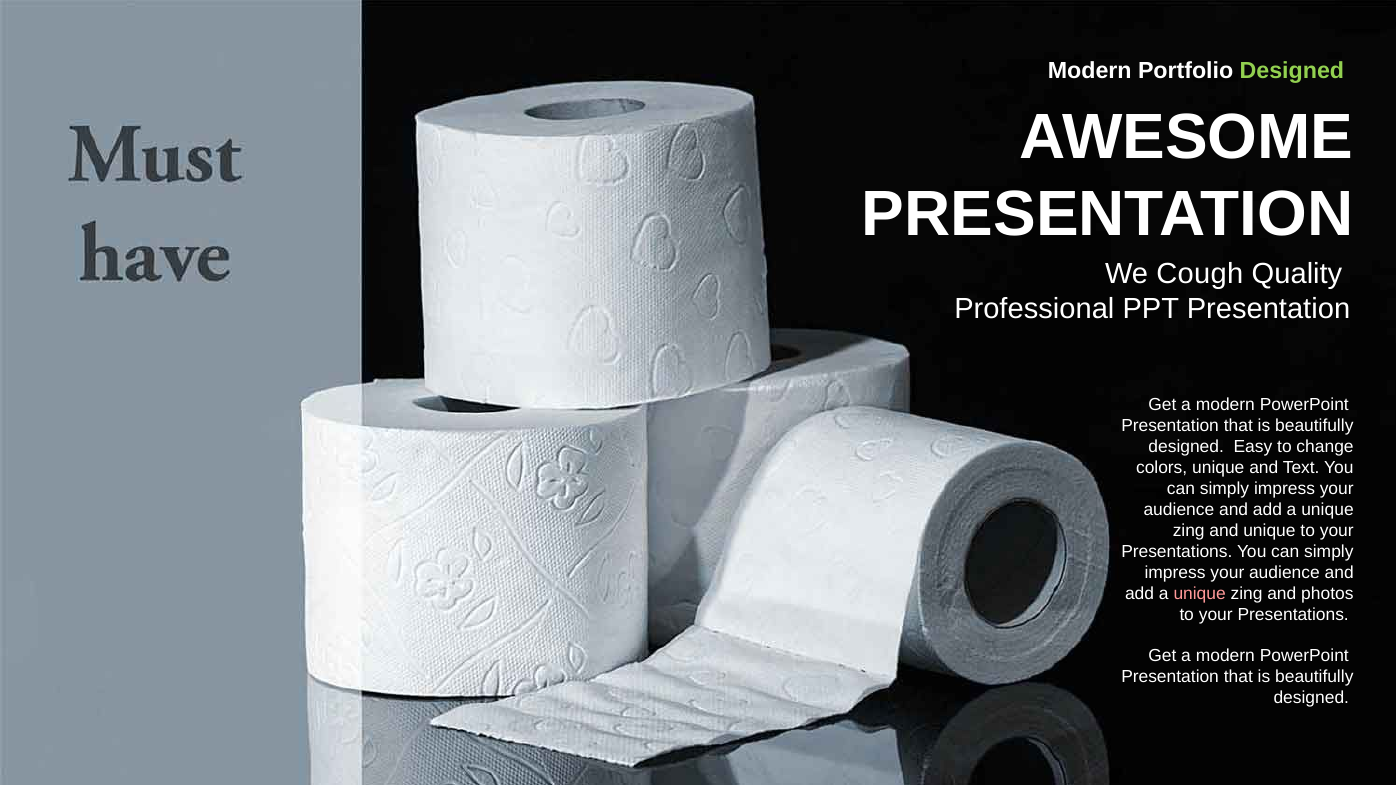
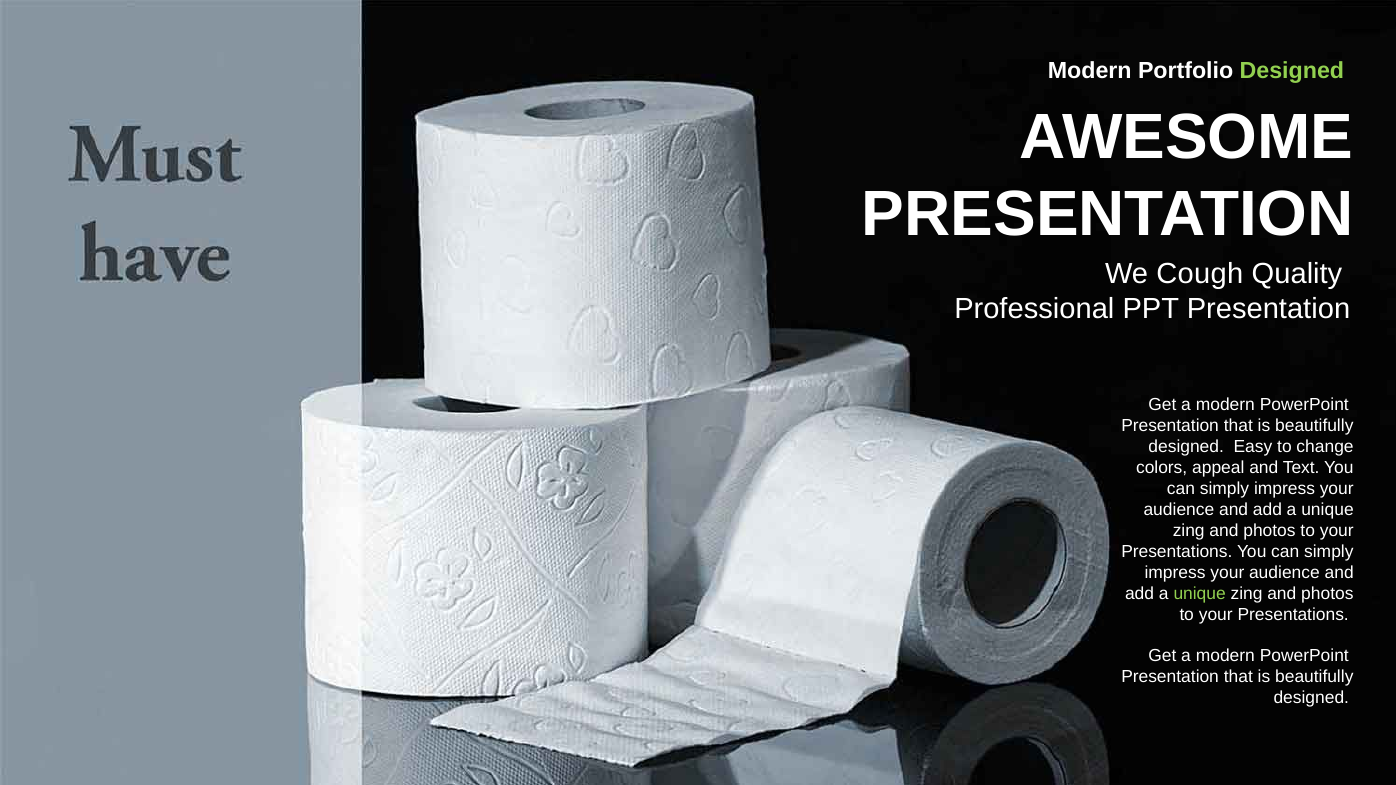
colors unique: unique -> appeal
unique at (1269, 531): unique -> photos
unique at (1200, 594) colour: pink -> light green
